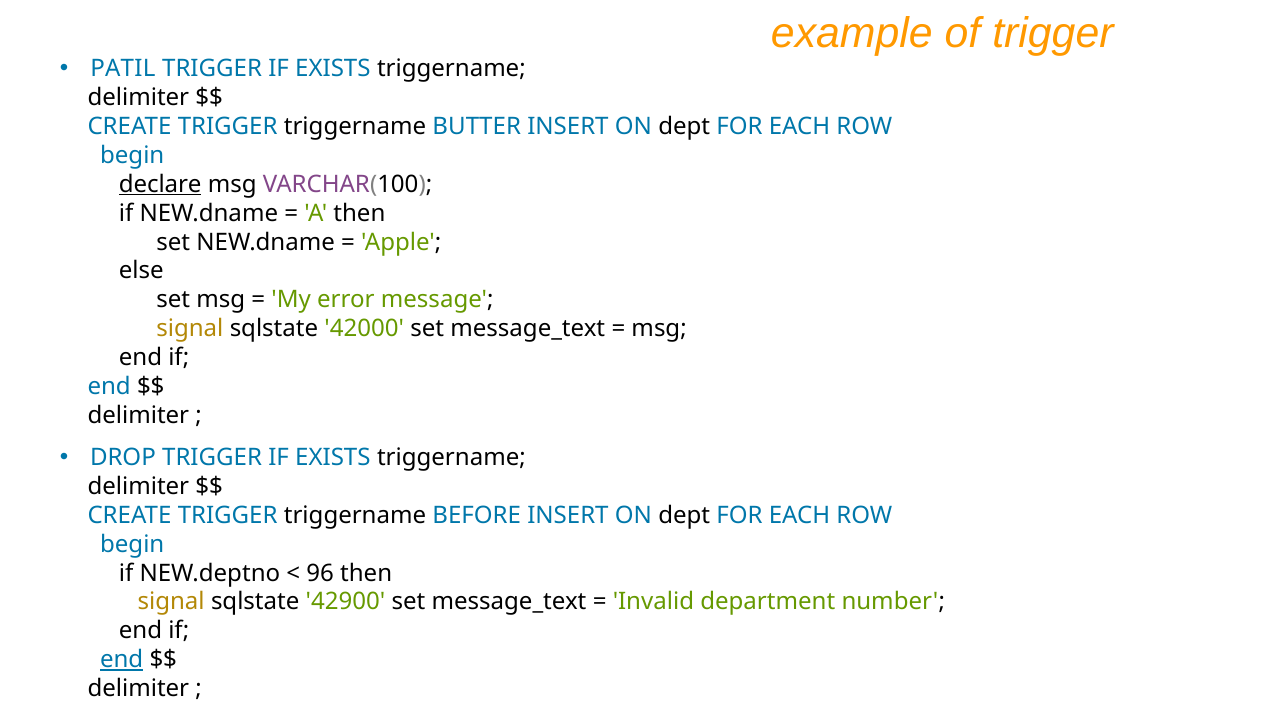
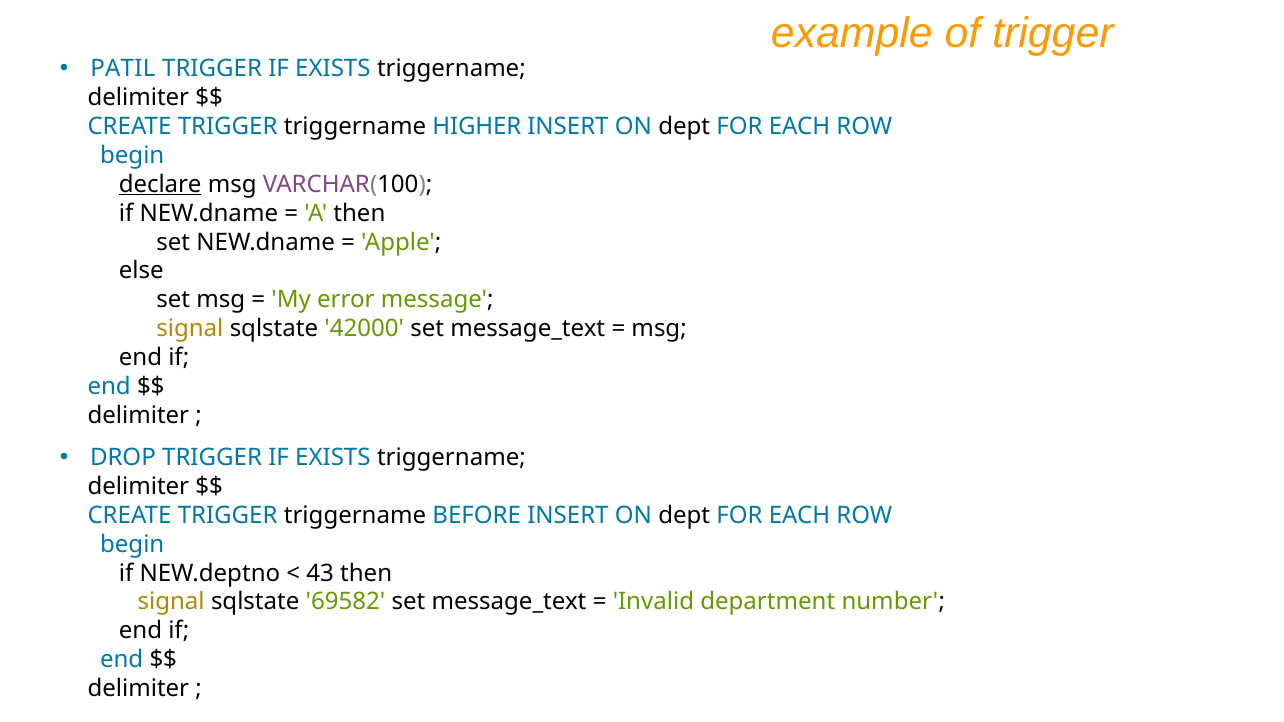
BUTTER: BUTTER -> HIGHER
96: 96 -> 43
42900: 42900 -> 69582
end at (122, 660) underline: present -> none
